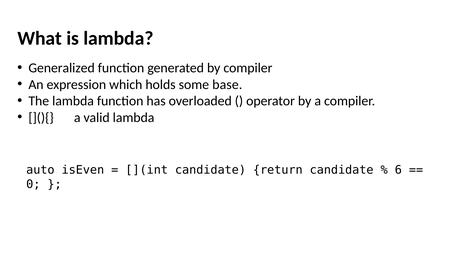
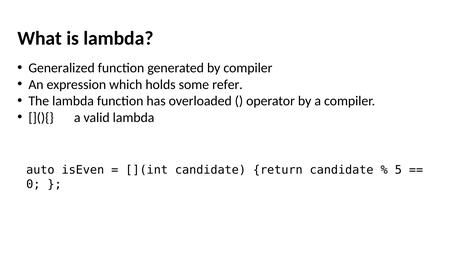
base: base -> refer
6: 6 -> 5
